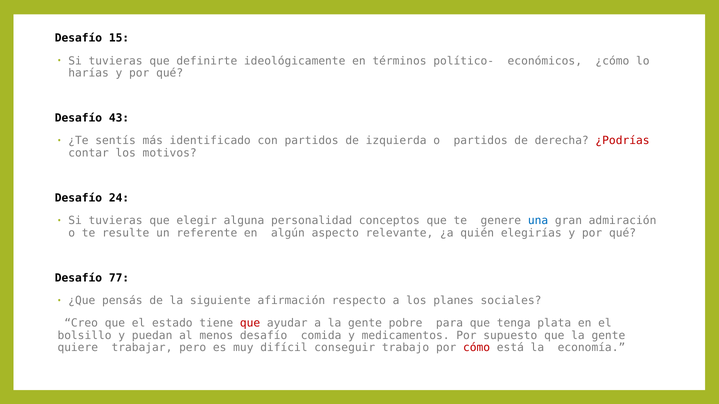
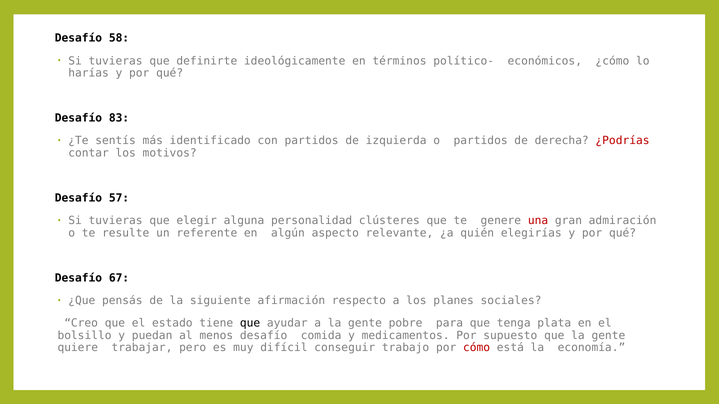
15: 15 -> 58
43: 43 -> 83
24: 24 -> 57
conceptos: conceptos -> clústeres
una colour: blue -> red
77: 77 -> 67
que at (250, 324) colour: red -> black
